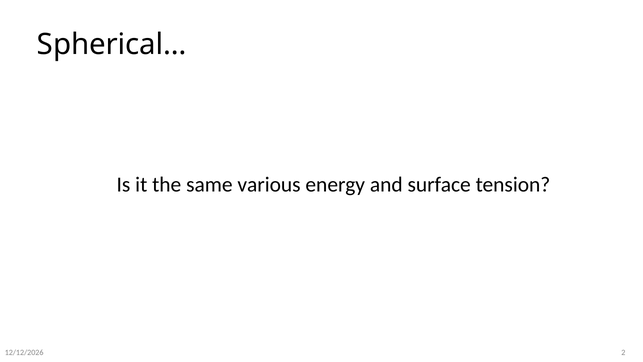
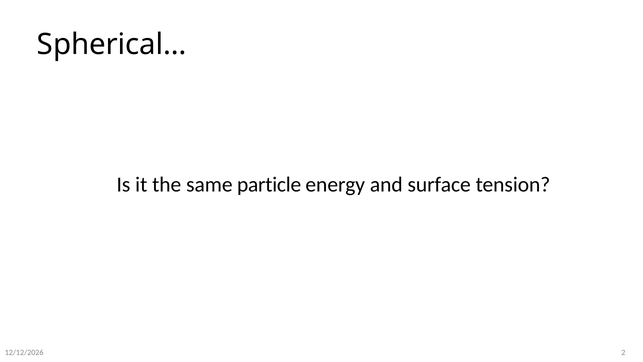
various: various -> particle
